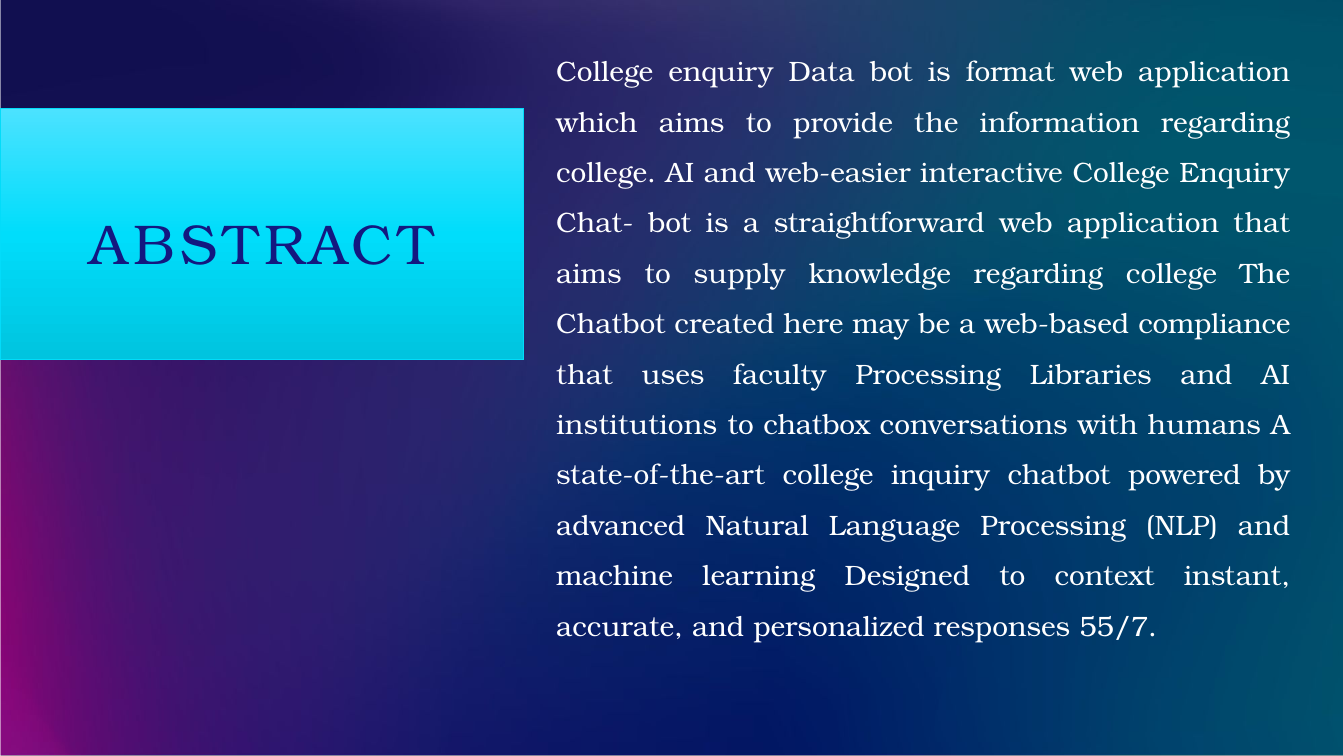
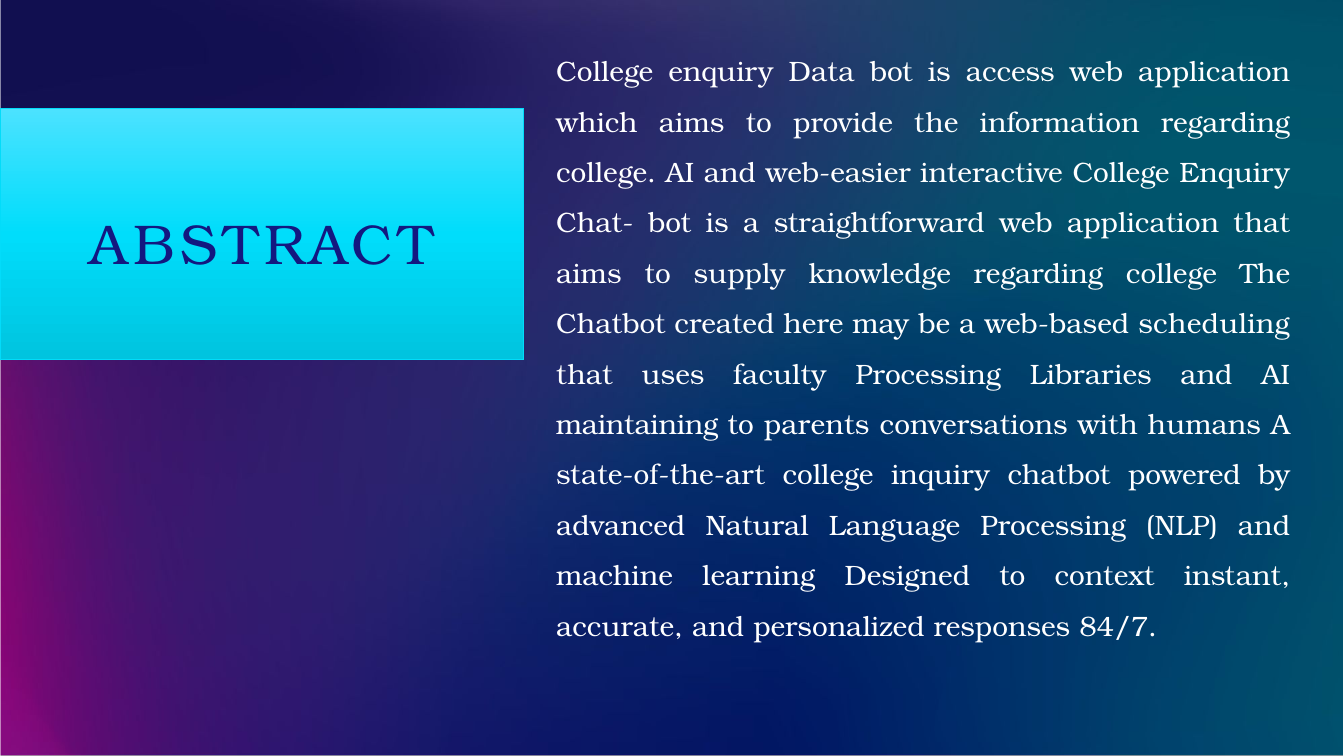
format: format -> access
compliance: compliance -> scheduling
institutions: institutions -> maintaining
chatbox: chatbox -> parents
55/7: 55/7 -> 84/7
